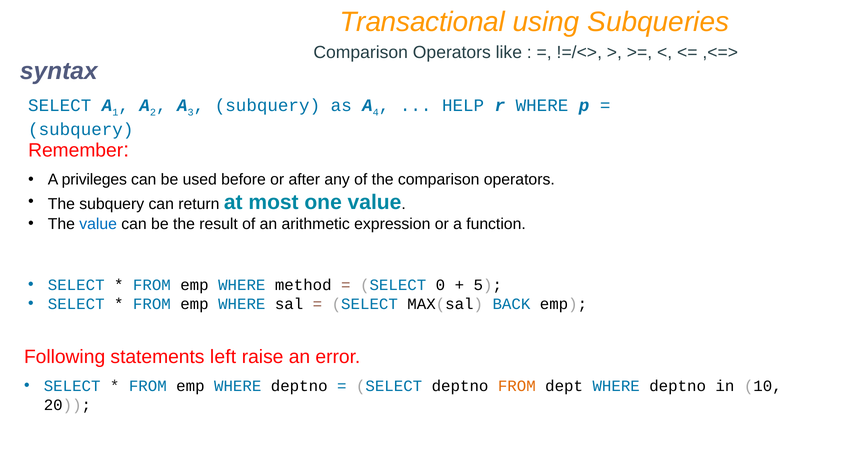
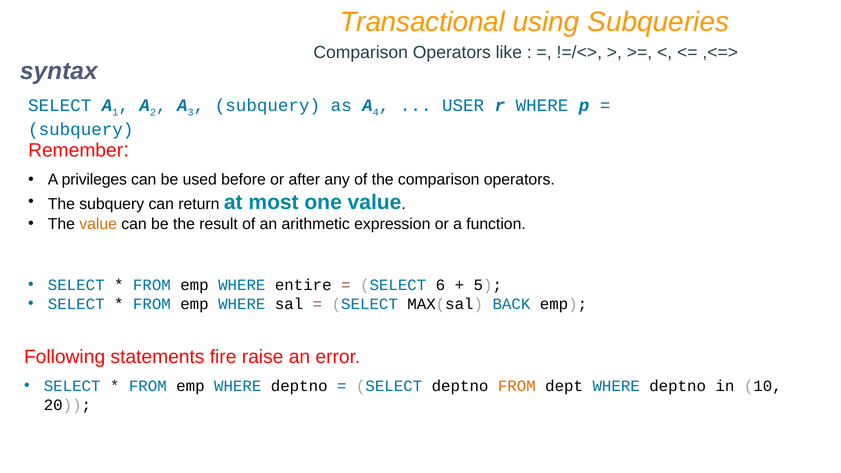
HELP: HELP -> USER
value at (98, 224) colour: blue -> orange
method: method -> entire
0: 0 -> 6
left: left -> fire
